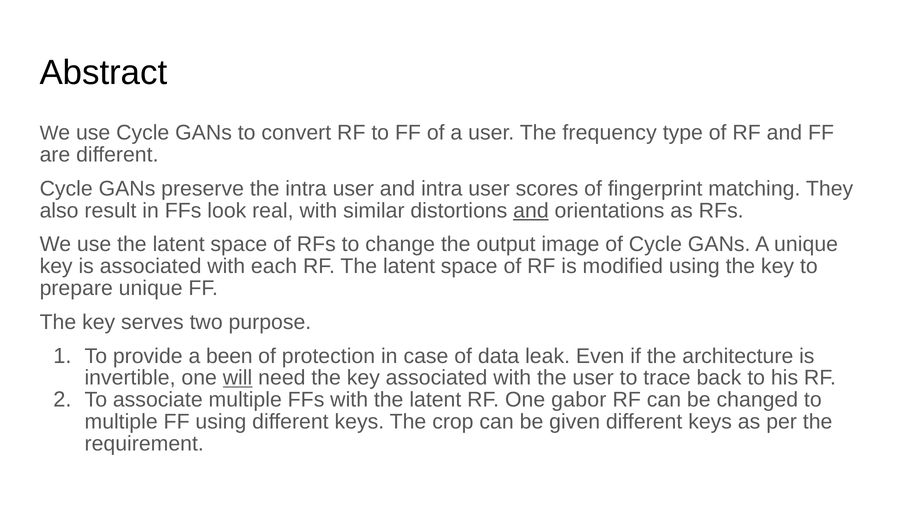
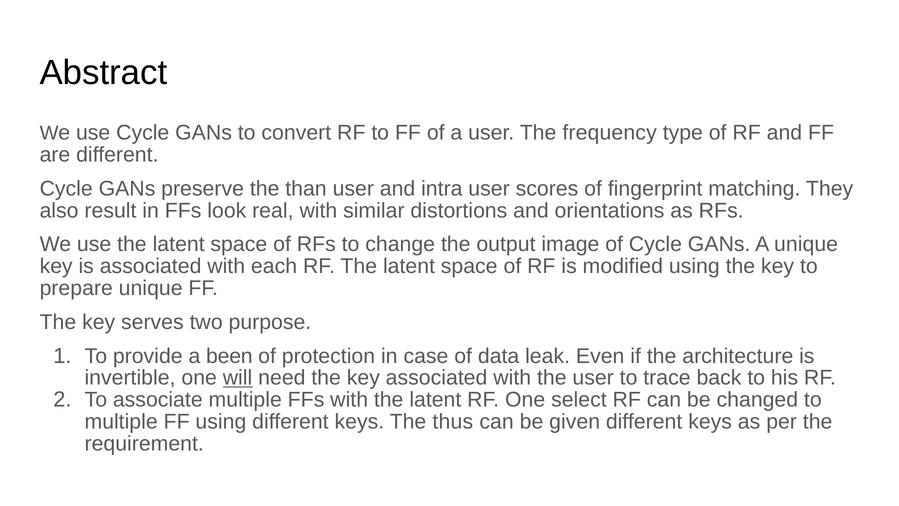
the intra: intra -> than
and at (531, 210) underline: present -> none
gabor: gabor -> select
crop: crop -> thus
